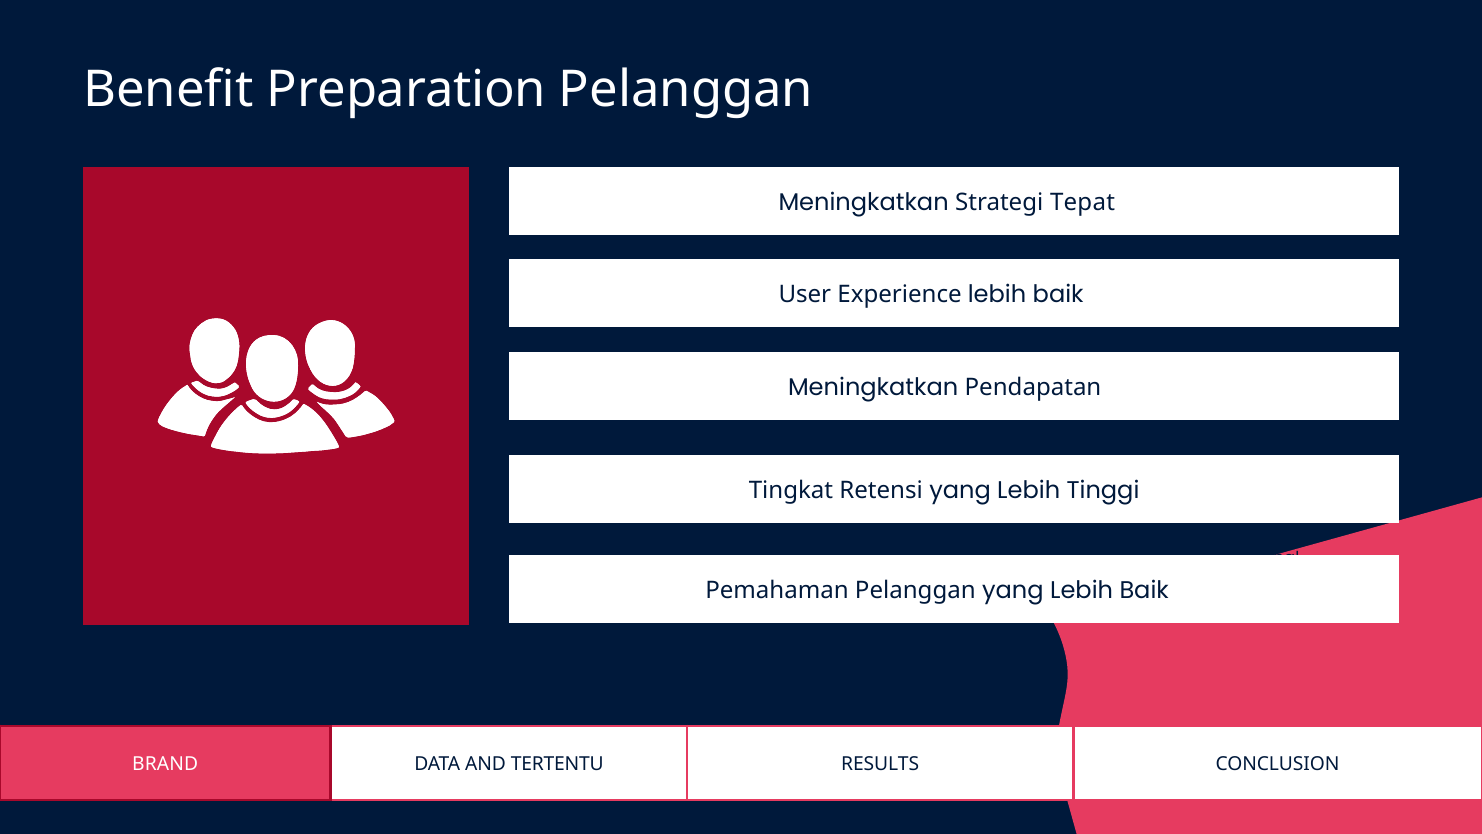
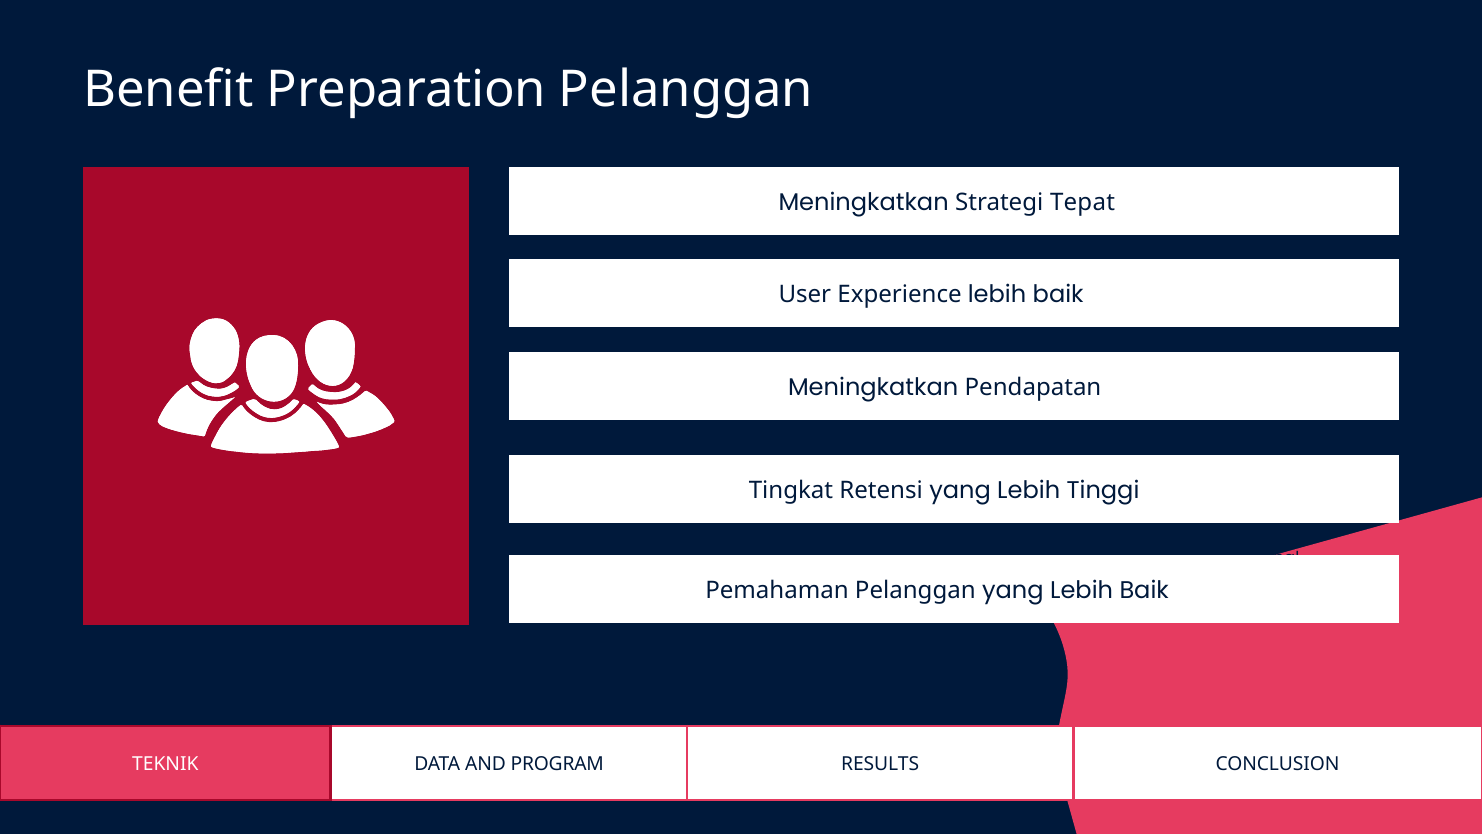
BRAND: BRAND -> TEKNIK
TERTENTU: TERTENTU -> PROGRAM
